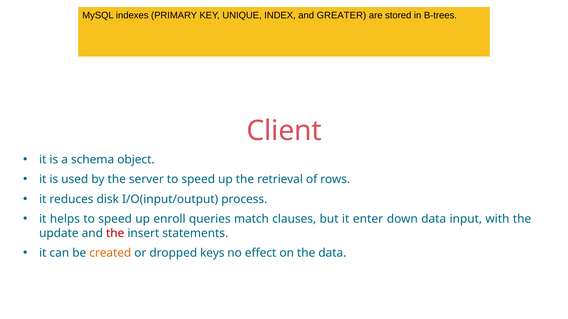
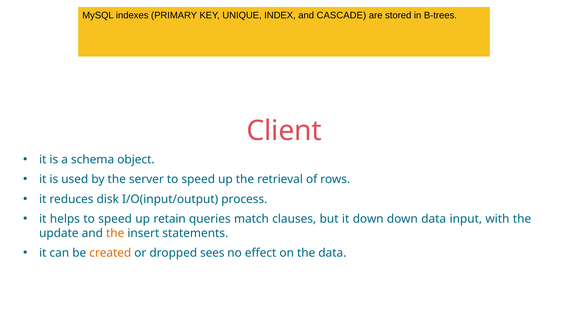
GREATER: GREATER -> CASCADE
enroll: enroll -> retain
it enter: enter -> down
the at (115, 234) colour: red -> orange
keys: keys -> sees
